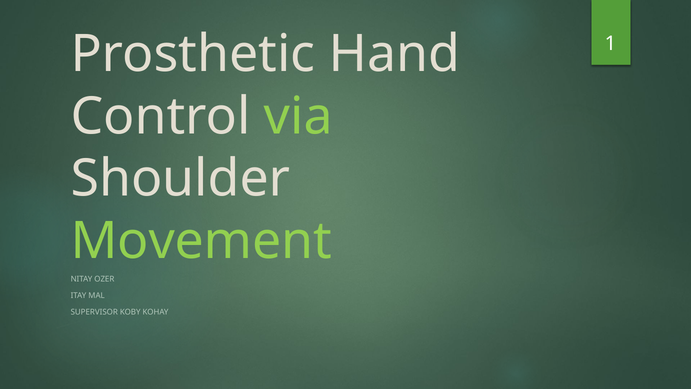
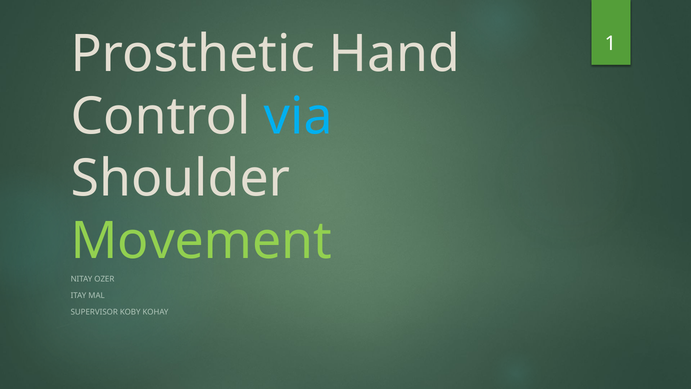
via colour: light green -> light blue
